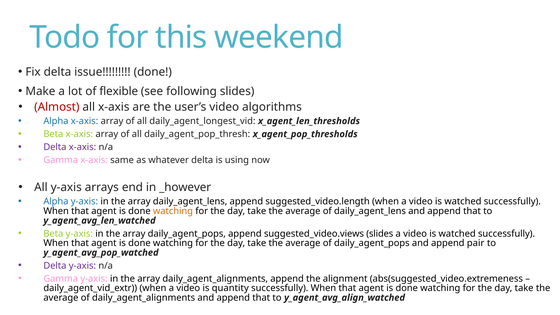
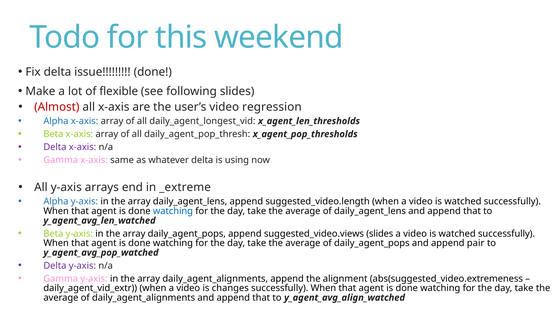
algorithms: algorithms -> regression
_however: _however -> _extreme
watching at (173, 211) colour: orange -> blue
quantity: quantity -> changes
